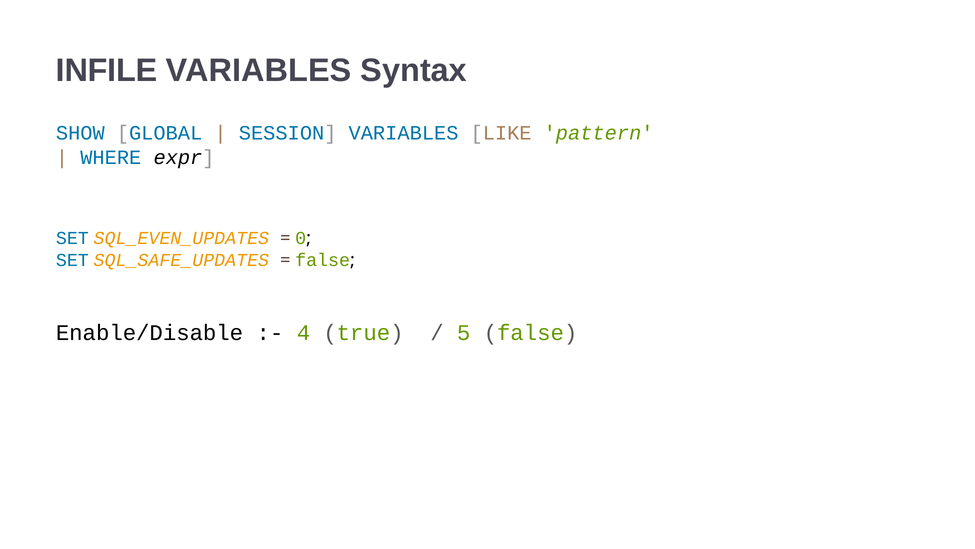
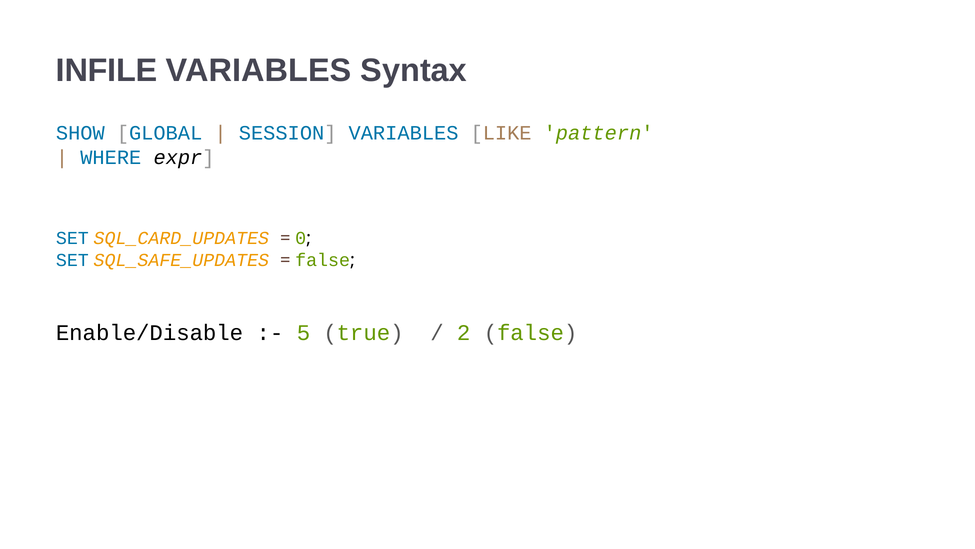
SQL_EVEN_UPDATES: SQL_EVEN_UPDATES -> SQL_CARD_UPDATES
4: 4 -> 5
5: 5 -> 2
